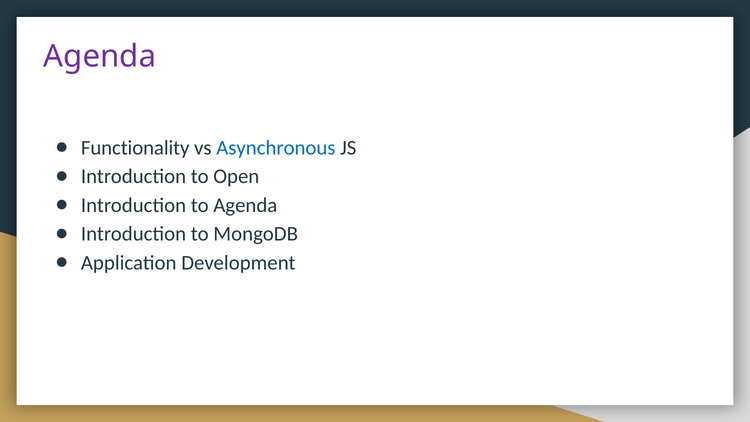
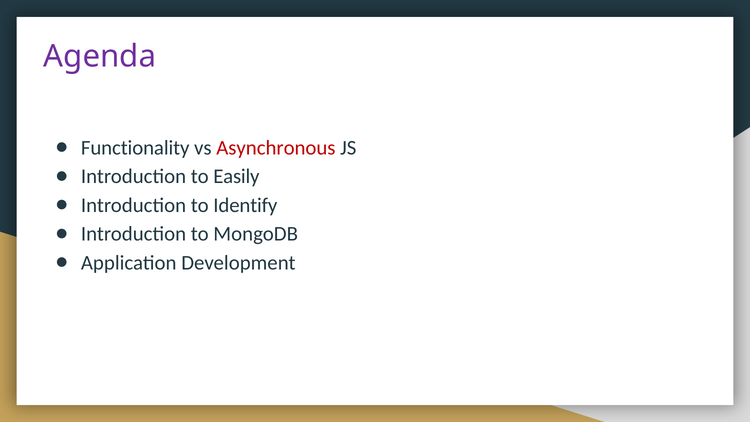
Asynchronous colour: blue -> red
Open: Open -> Easily
to Agenda: Agenda -> Identify
